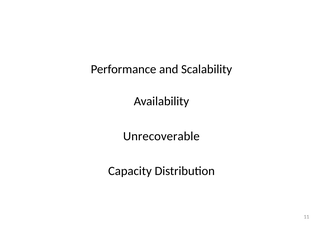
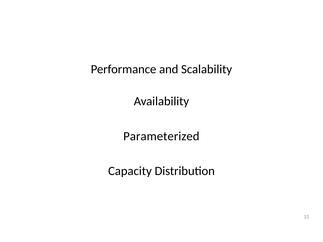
Unrecoverable: Unrecoverable -> Parameterized
